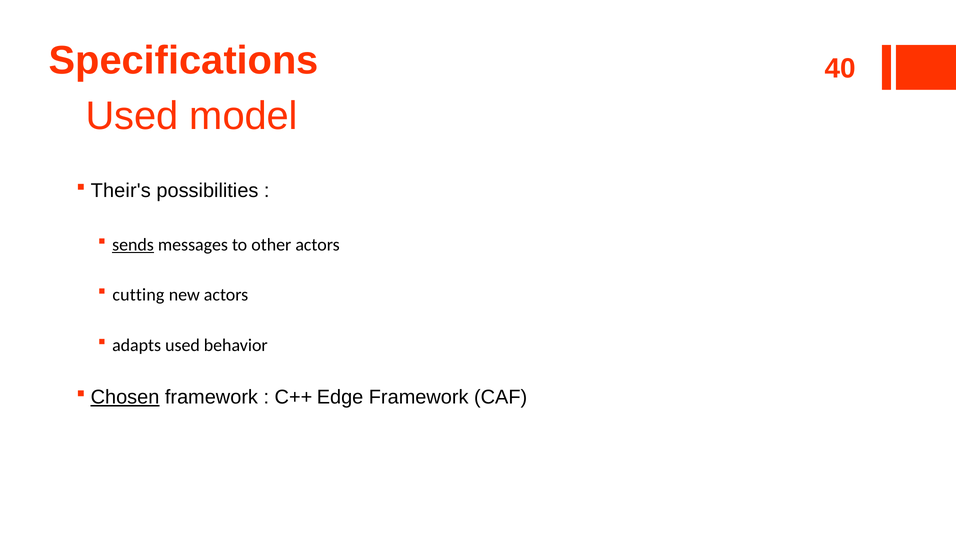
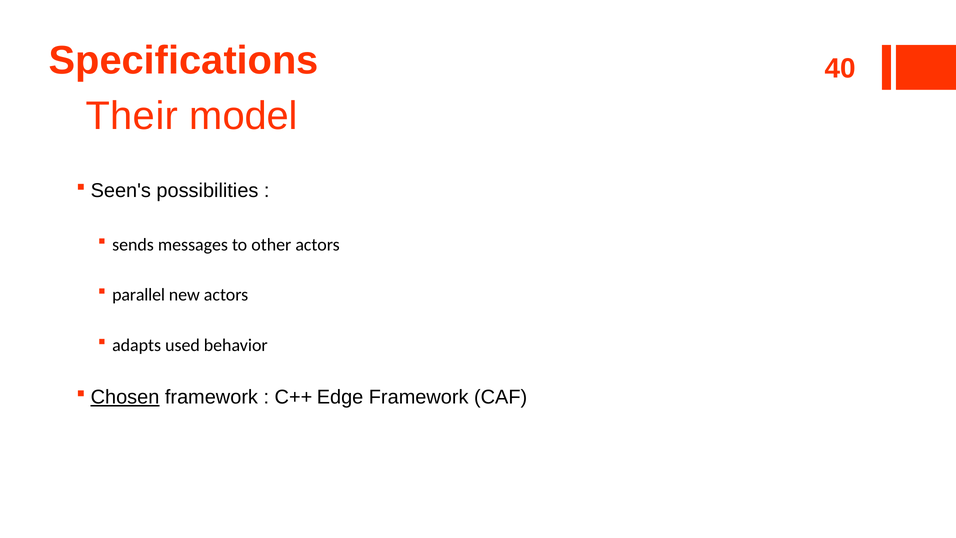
Used at (132, 116): Used -> Their
Their's: Their's -> Seen's
sends underline: present -> none
cutting: cutting -> parallel
